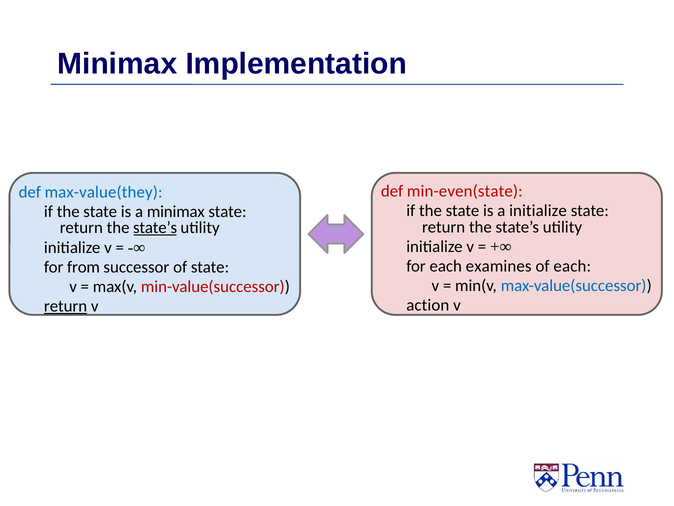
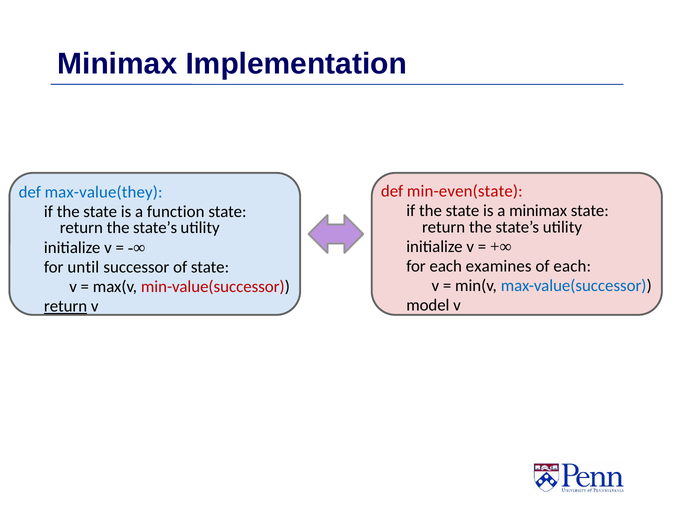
a initialize: initialize -> minimax
a minimax: minimax -> function
state’s at (155, 228) underline: present -> none
from: from -> until
action: action -> model
